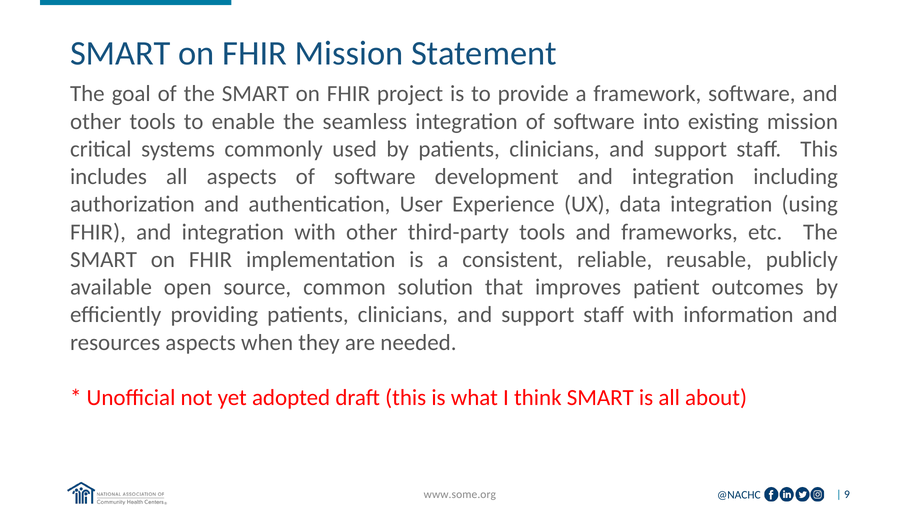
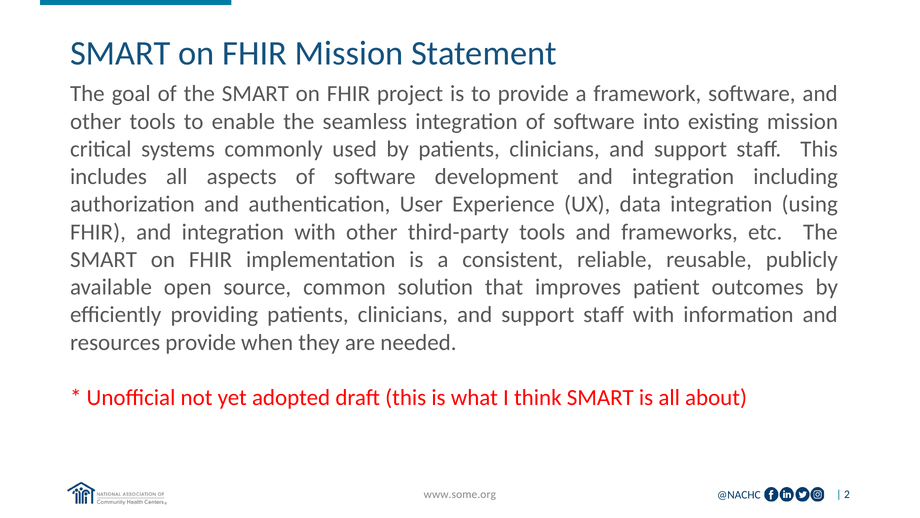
resources aspects: aspects -> provide
9: 9 -> 2
